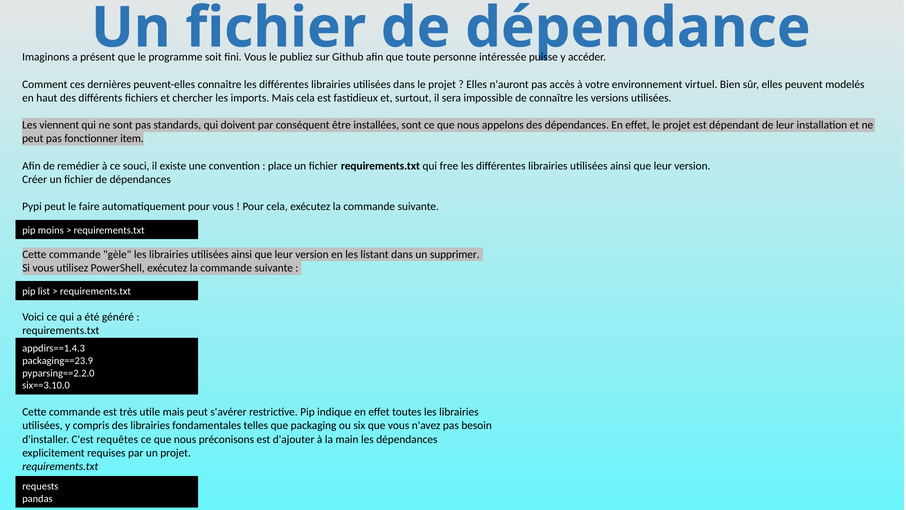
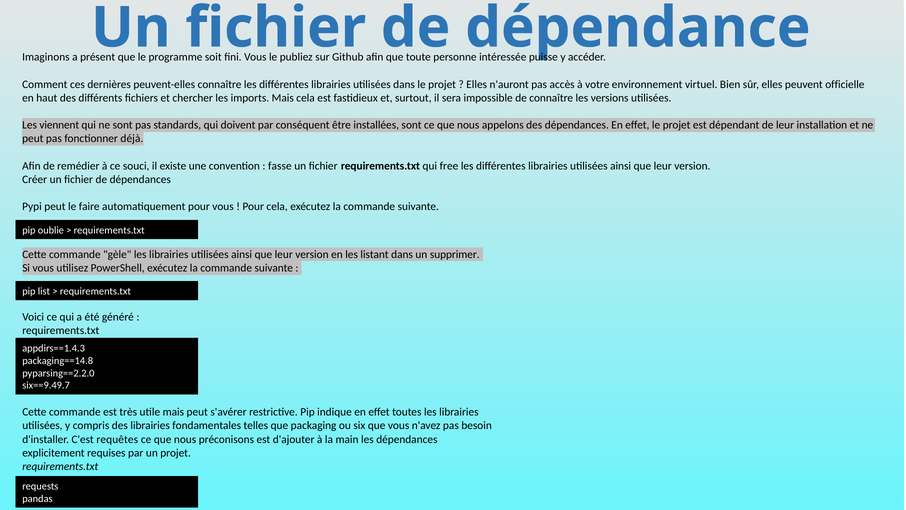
modelés: modelés -> officielle
item: item -> déjà
place: place -> fasse
moins: moins -> oublie
packaging==23.9: packaging==23.9 -> packaging==14.8
six==3.10.0: six==3.10.0 -> six==9.49.7
